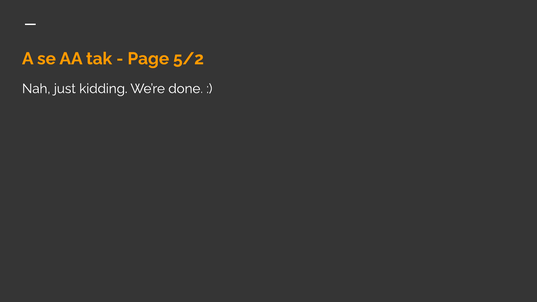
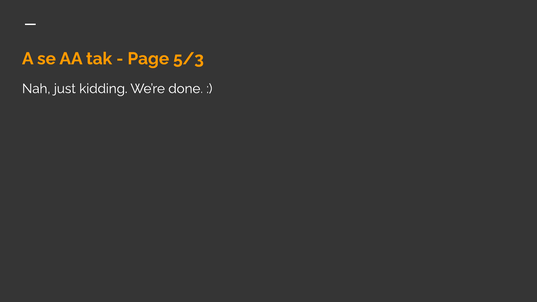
5/2: 5/2 -> 5/3
